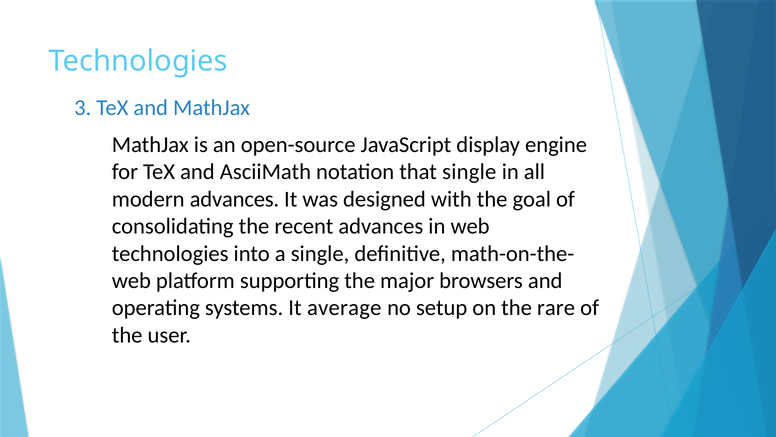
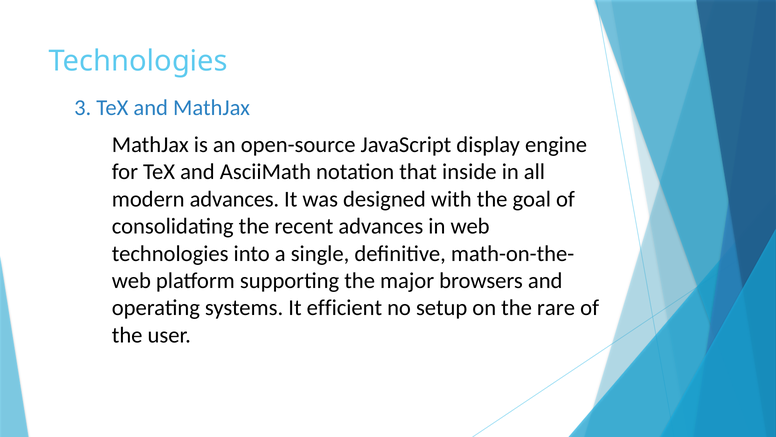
that single: single -> inside
average: average -> efficient
